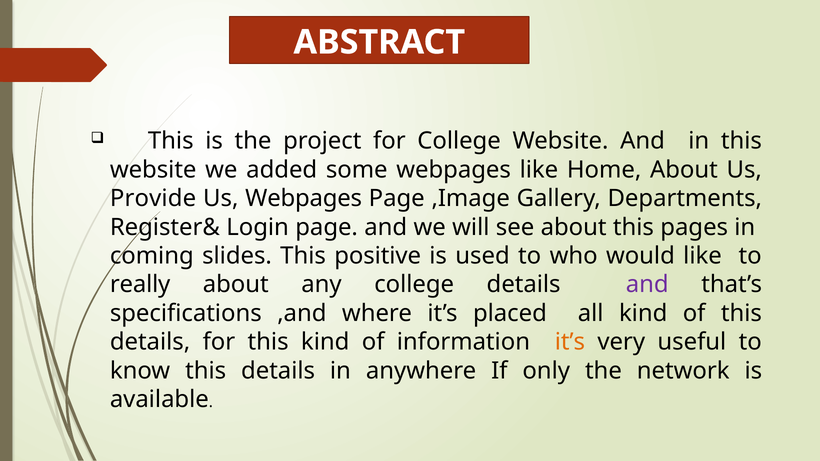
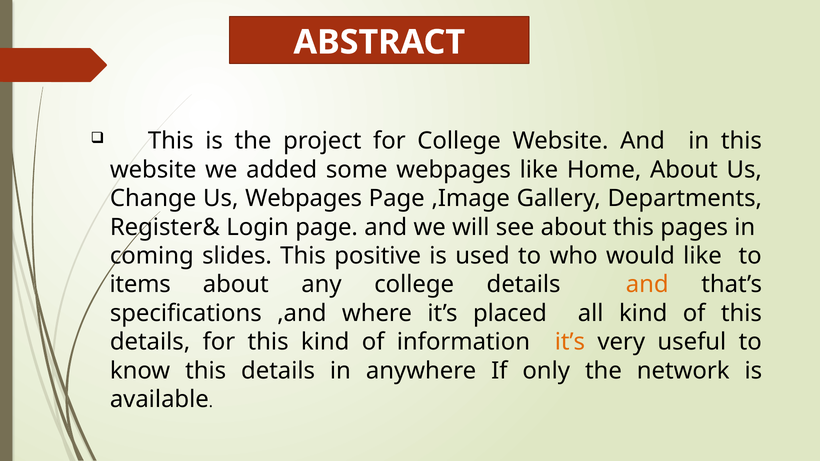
Provide: Provide -> Change
really: really -> items
and at (647, 285) colour: purple -> orange
